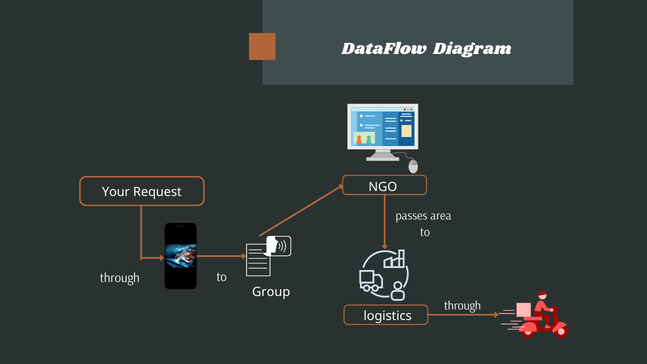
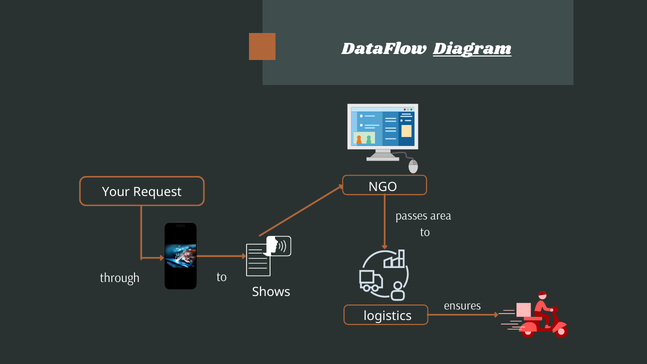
Diagram underline: none -> present
Group: Group -> Shows
through at (463, 306): through -> ensures
